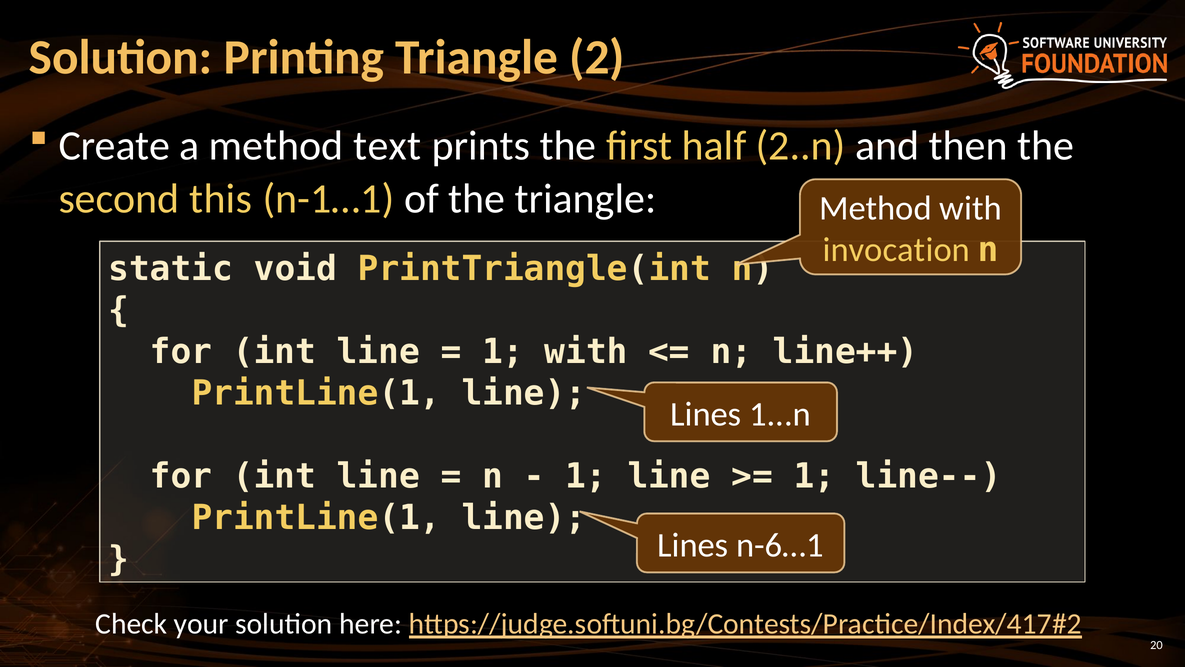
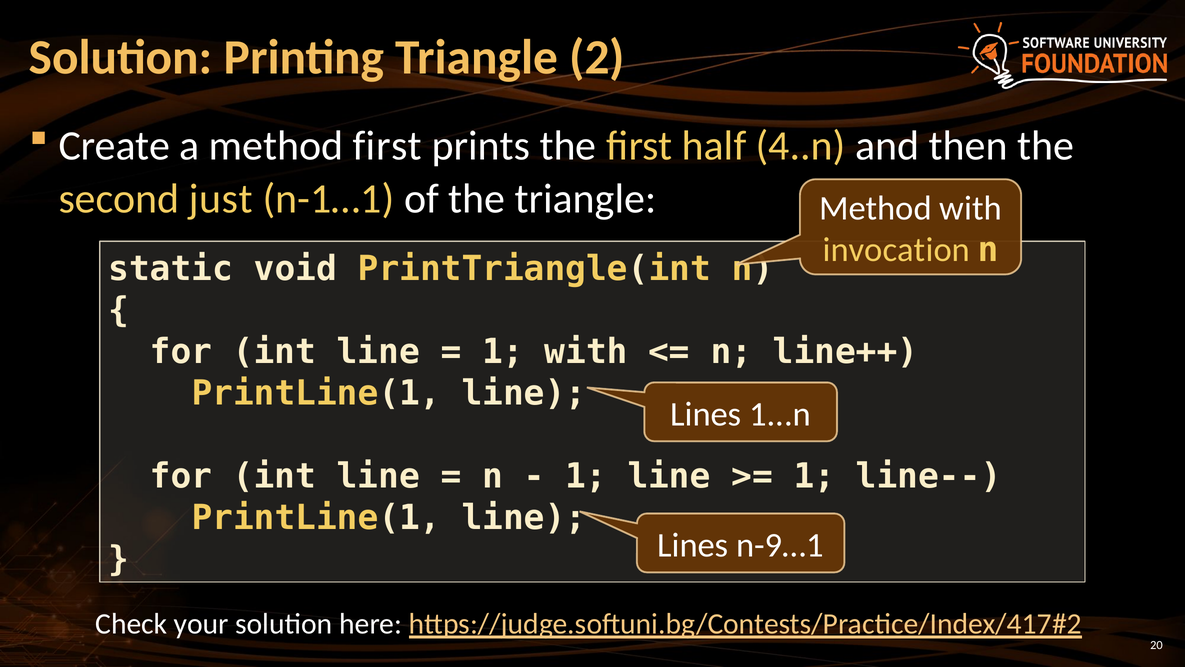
method text: text -> first
2..n: 2..n -> 4..n
this: this -> just
n-6…1: n-6…1 -> n-9…1
